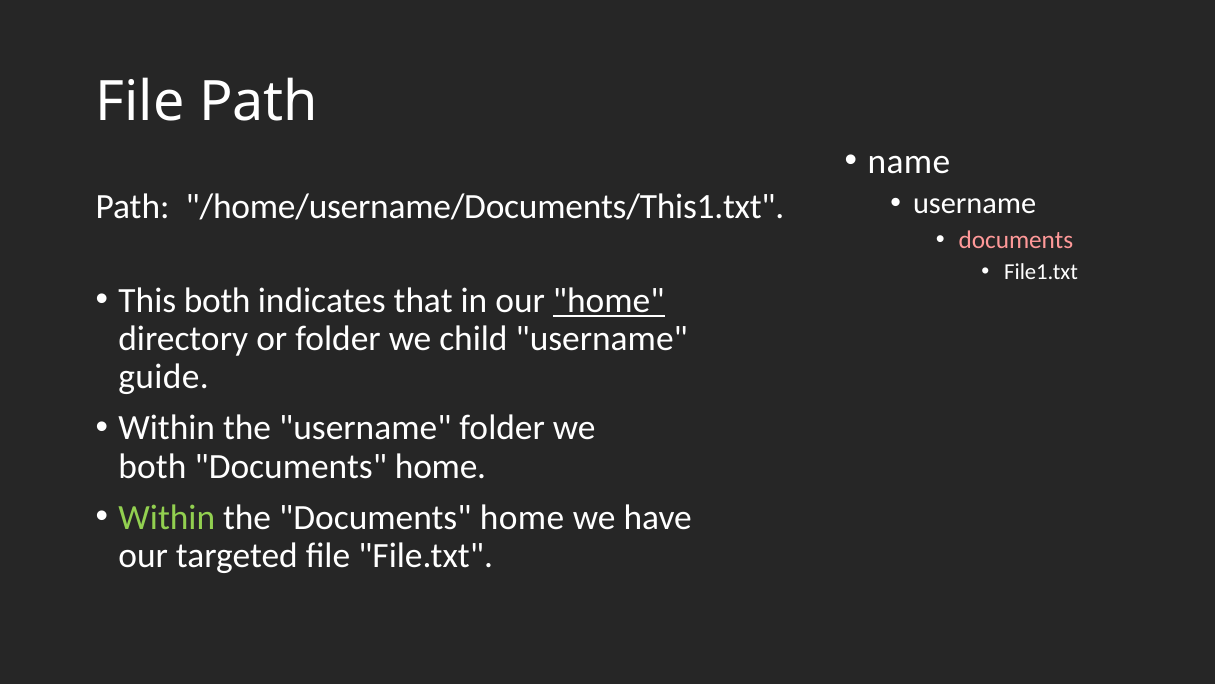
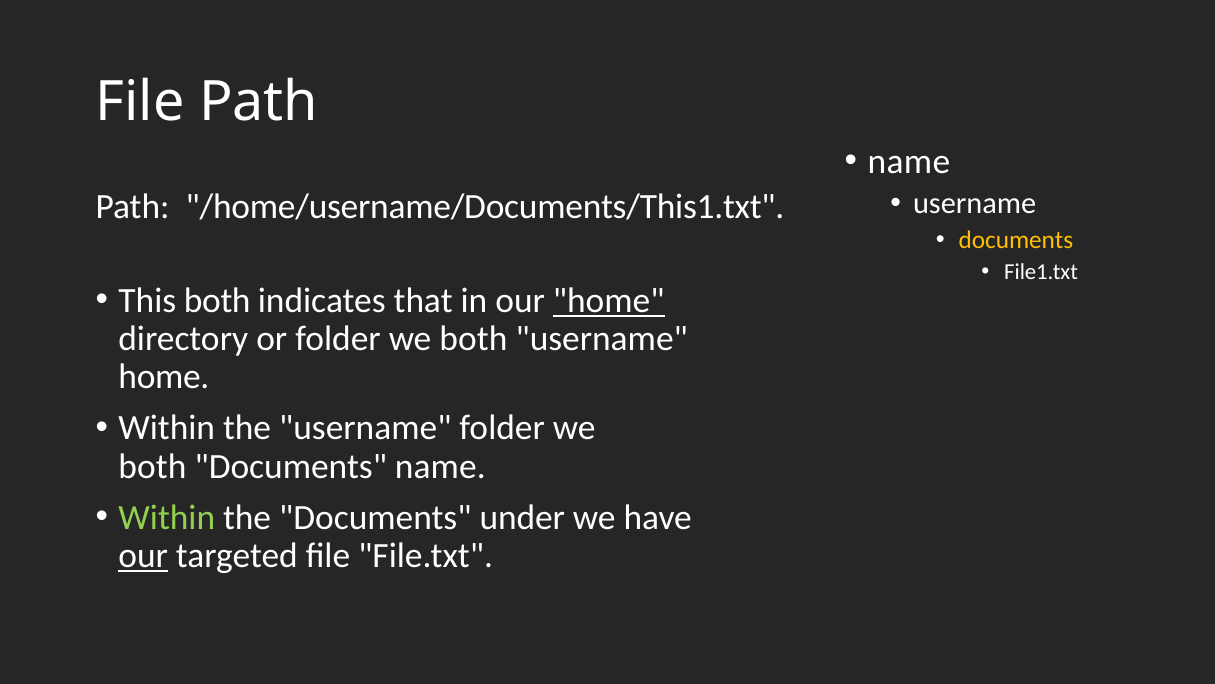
documents at (1016, 240) colour: pink -> yellow
or folder we child: child -> both
guide at (164, 377): guide -> home
home at (441, 466): home -> name
the Documents home: home -> under
our at (143, 555) underline: none -> present
